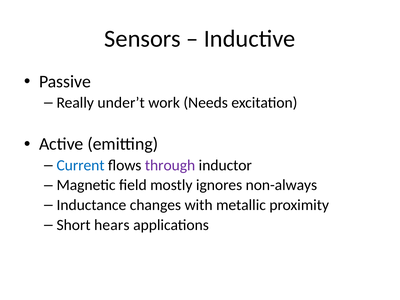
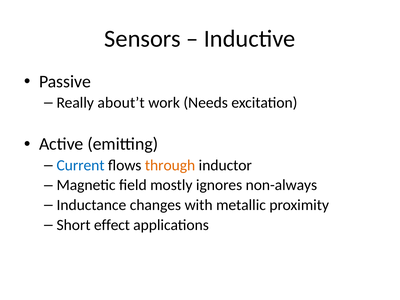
under’t: under’t -> about’t
through colour: purple -> orange
hears: hears -> effect
